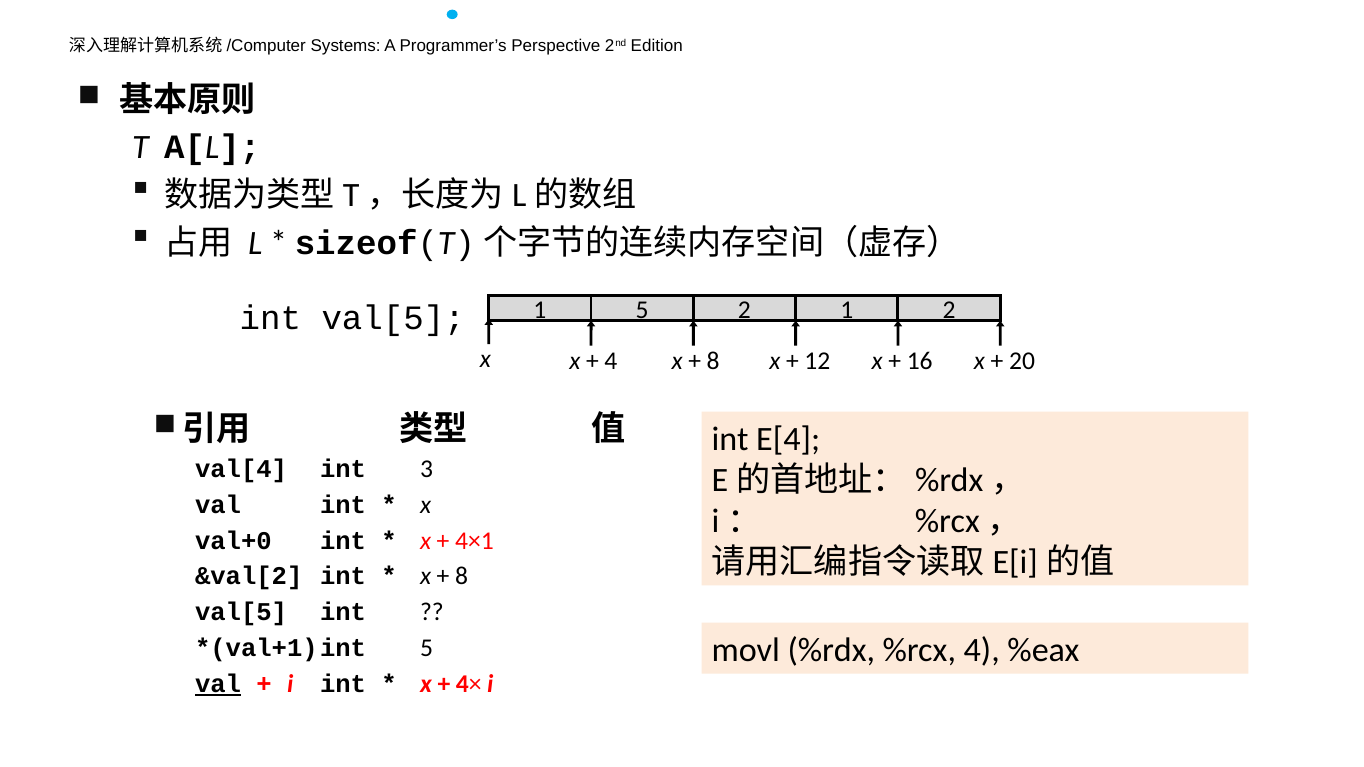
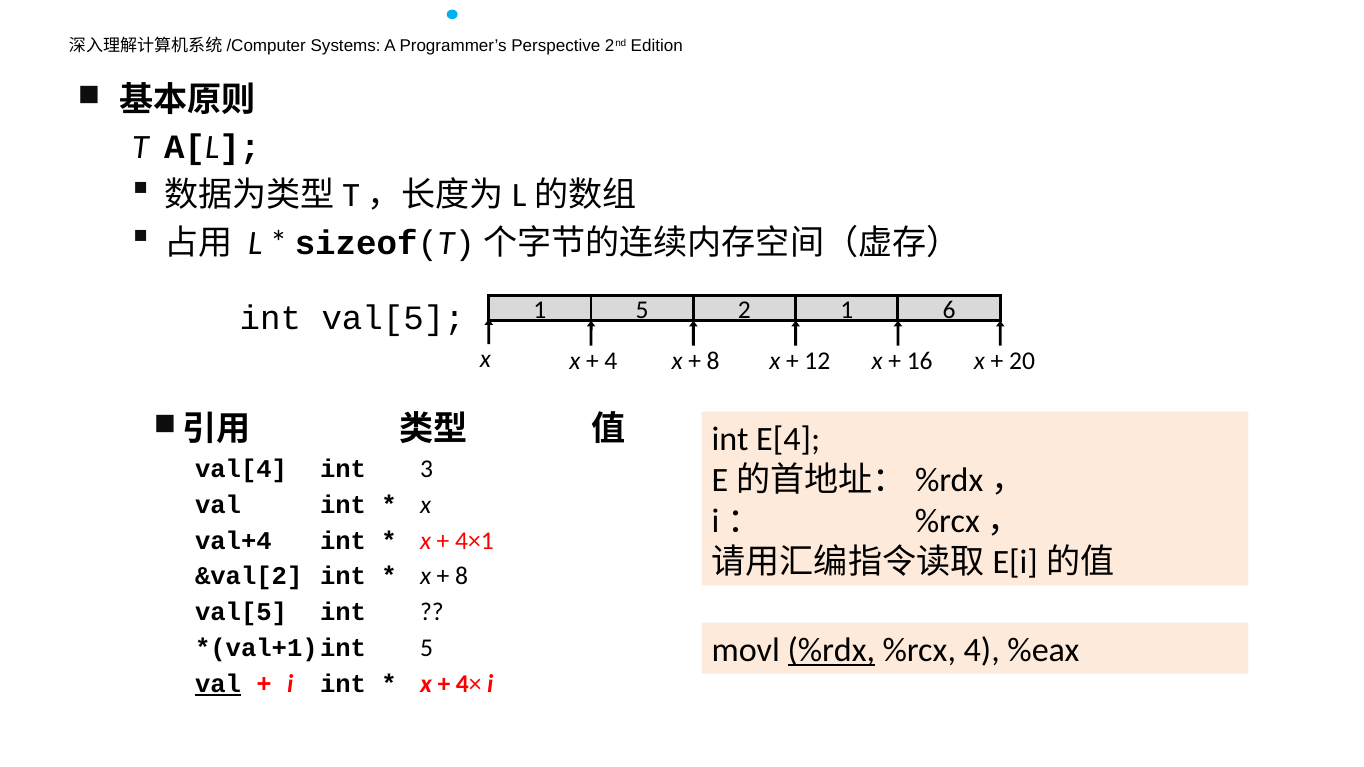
1 2: 2 -> 6
val+0: val+0 -> val+4
%rdx underline: none -> present
